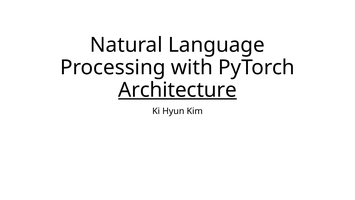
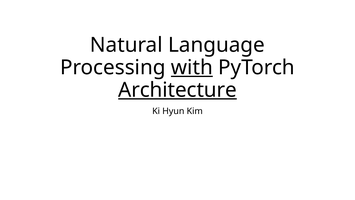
with underline: none -> present
